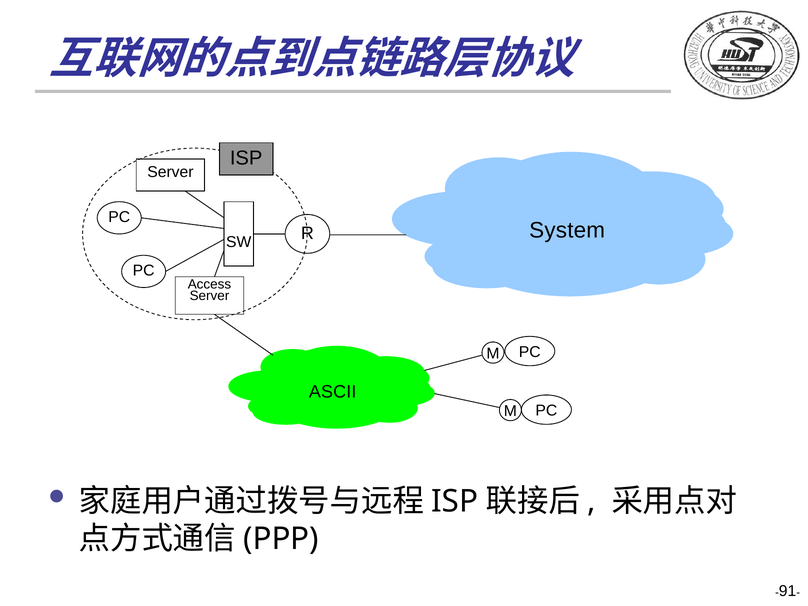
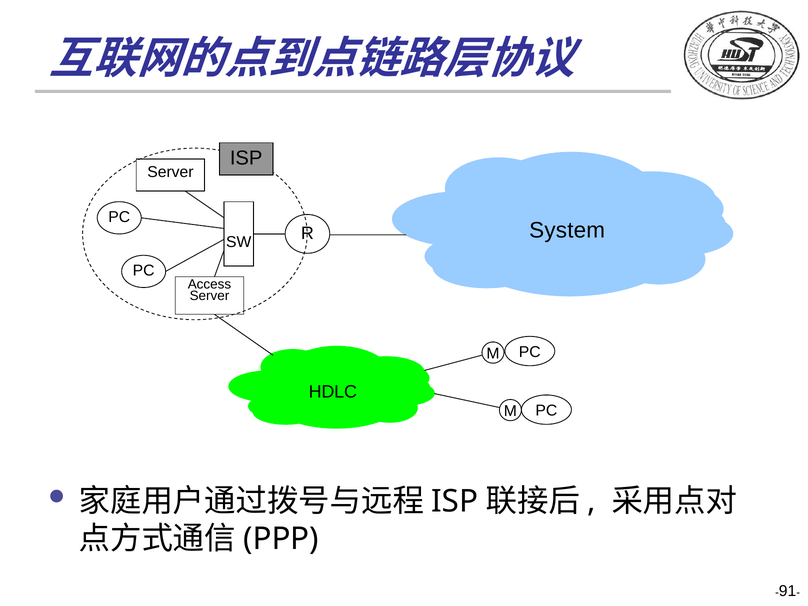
ASCII: ASCII -> HDLC
